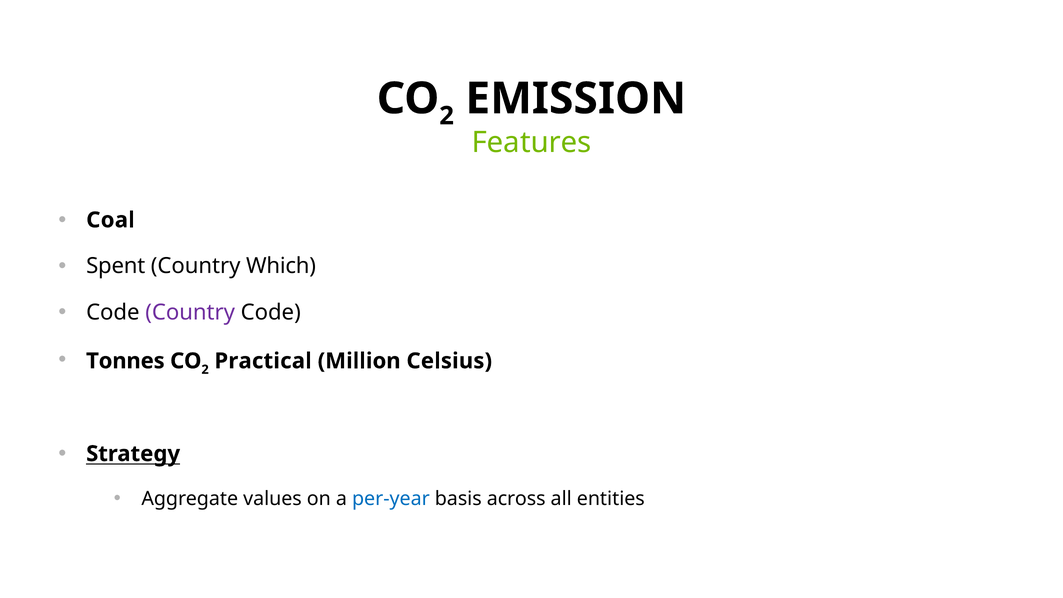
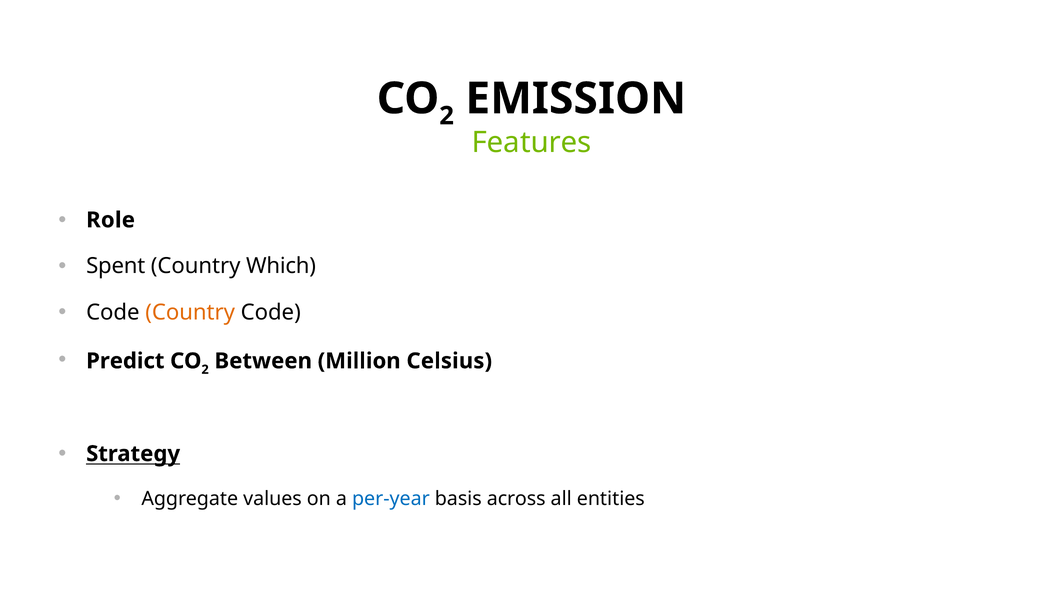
Coal: Coal -> Role
Country at (190, 312) colour: purple -> orange
Tonnes: Tonnes -> Predict
Practical: Practical -> Between
